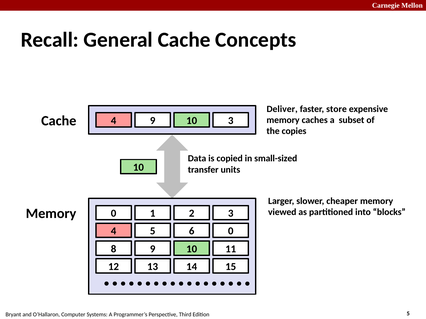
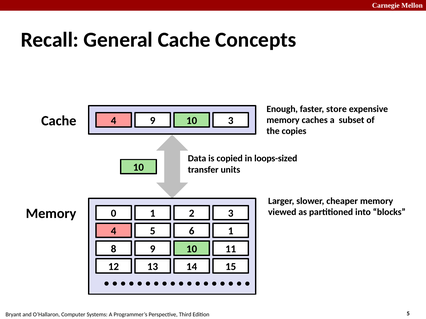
Deliver: Deliver -> Enough
small-sized: small-sized -> loops-sized
6 0: 0 -> 1
